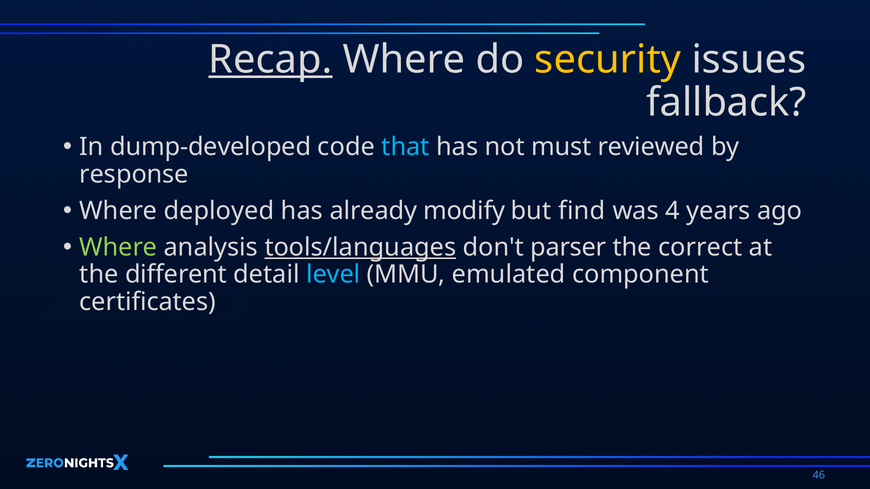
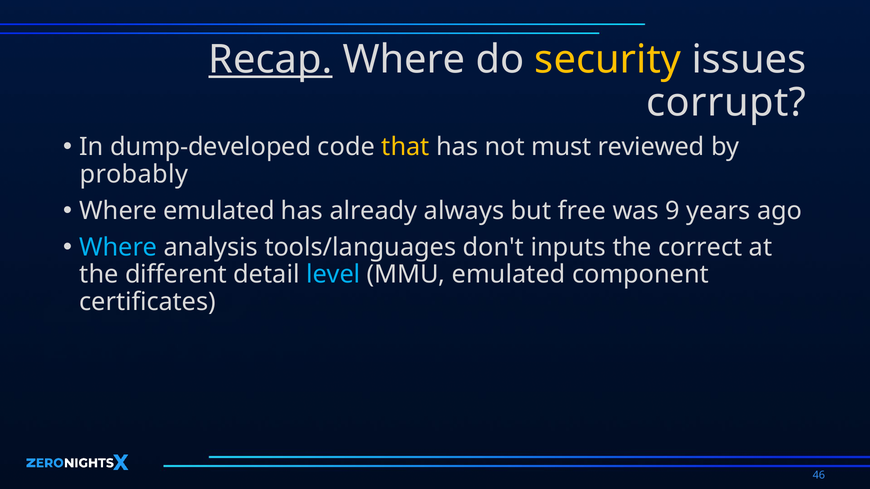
fallback: fallback -> corrupt
that colour: light blue -> yellow
response: response -> probably
Where deployed: deployed -> emulated
modify: modify -> always
find: find -> free
4: 4 -> 9
Where at (118, 247) colour: light green -> light blue
tools/languages underline: present -> none
parser: parser -> inputs
